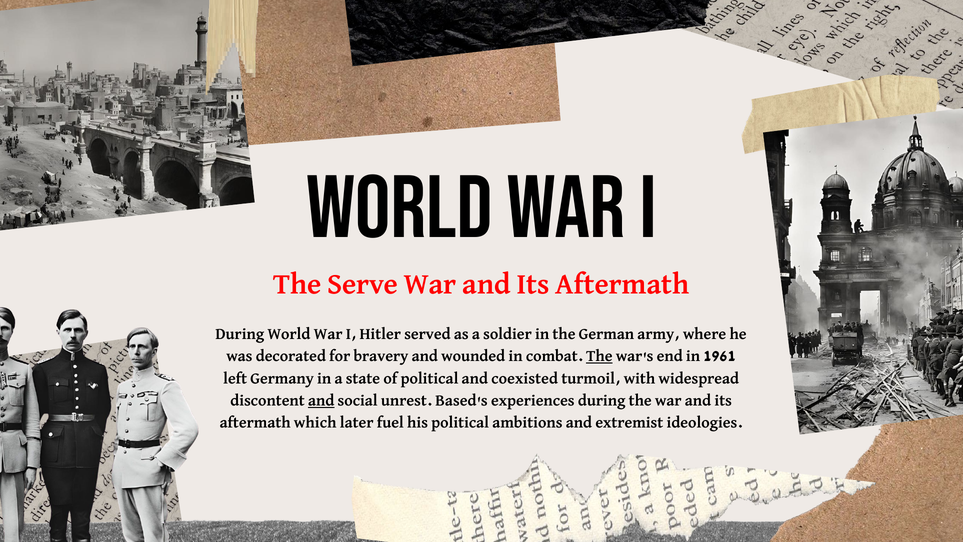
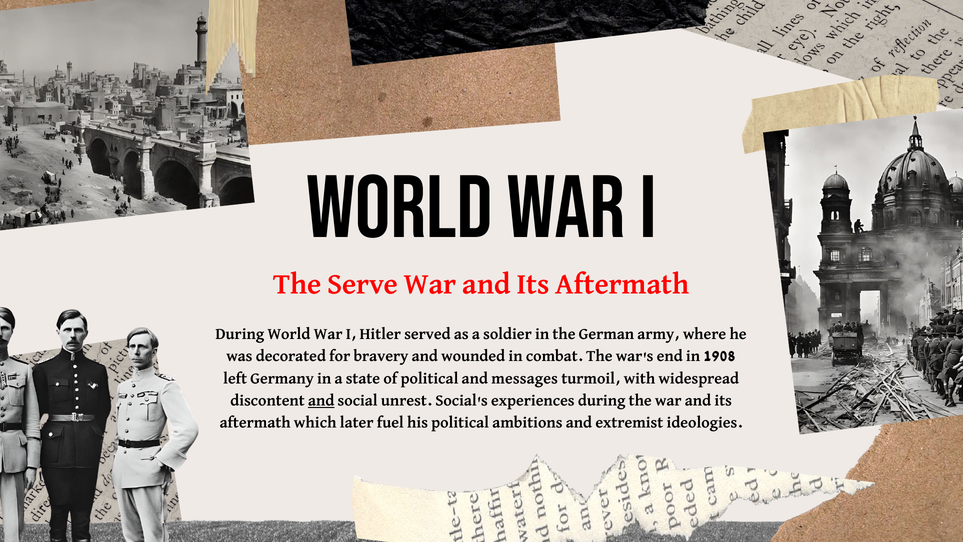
The at (599, 356) underline: present -> none
1961: 1961 -> 1908
coexisted: coexisted -> messages
Based's: Based's -> Social's
